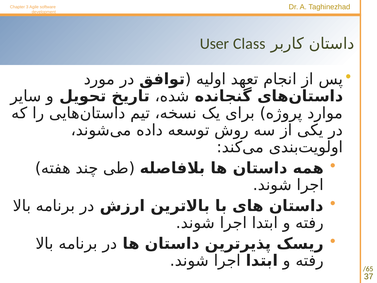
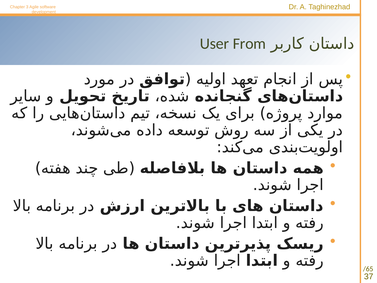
Class: Class -> From
